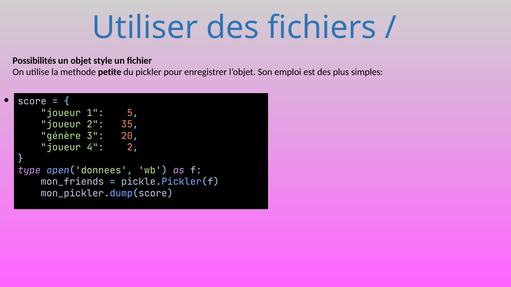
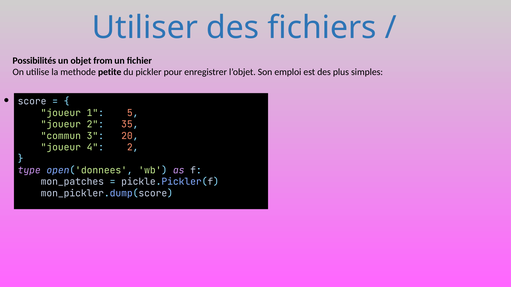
style: style -> from
génère: génère -> commun
mon_friends: mon_friends -> mon_patches
